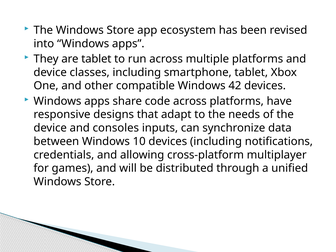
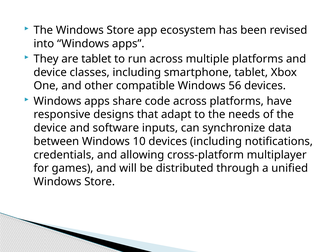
42: 42 -> 56
consoles: consoles -> software
